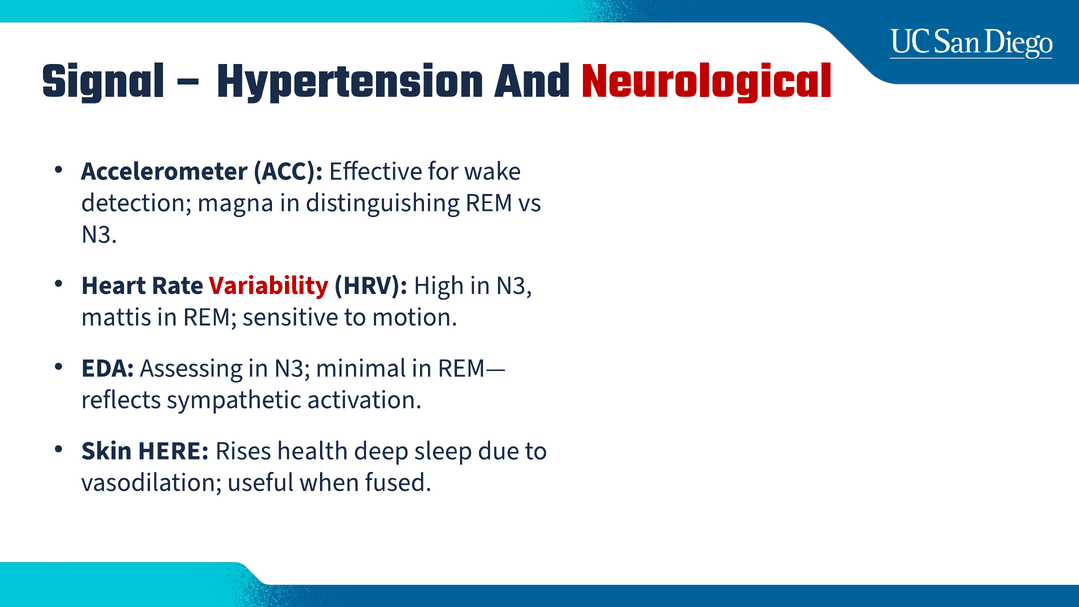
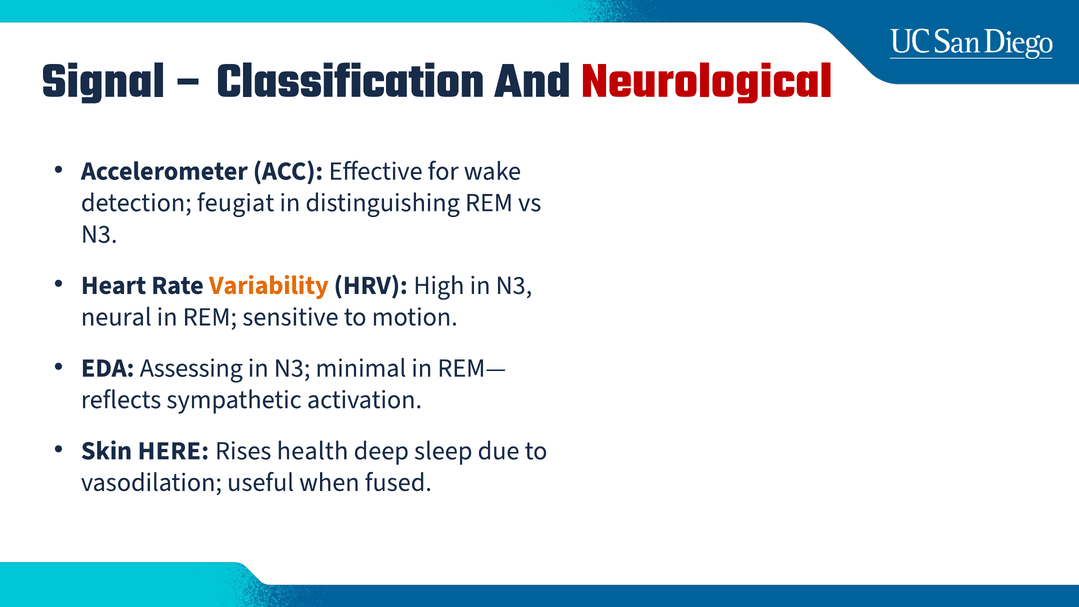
Hypertension: Hypertension -> Classification
magna: magna -> feugiat
Variability colour: red -> orange
mattis: mattis -> neural
